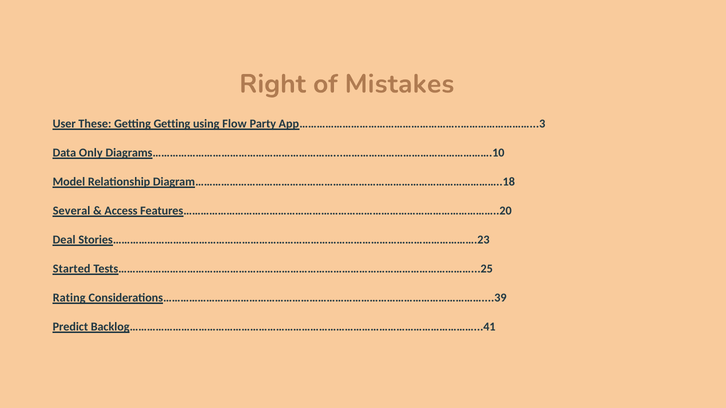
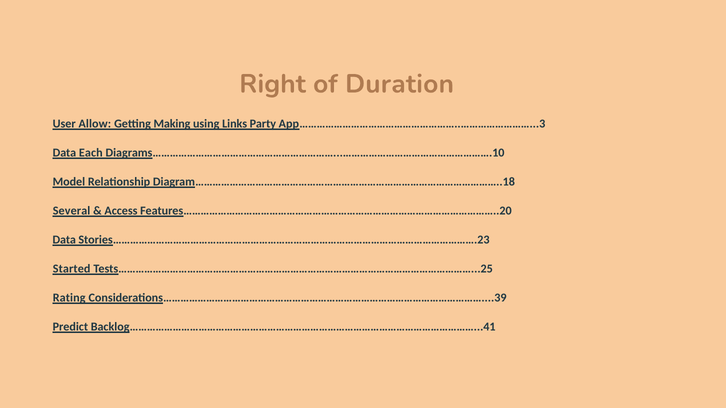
Mistakes: Mistakes -> Duration
These: These -> Allow
Getting Getting: Getting -> Making
Flow: Flow -> Links
Only: Only -> Each
Deal at (64, 240): Deal -> Data
